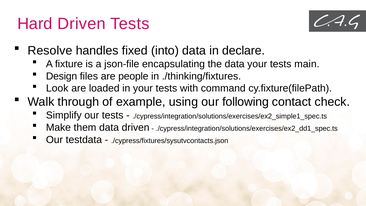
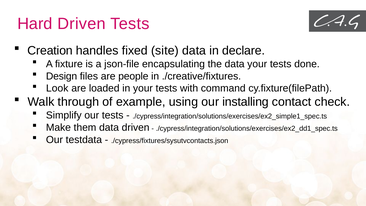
Resolve: Resolve -> Creation
into: into -> site
main: main -> done
./thinking/fixtures: ./thinking/fixtures -> ./creative/fixtures
following: following -> installing
